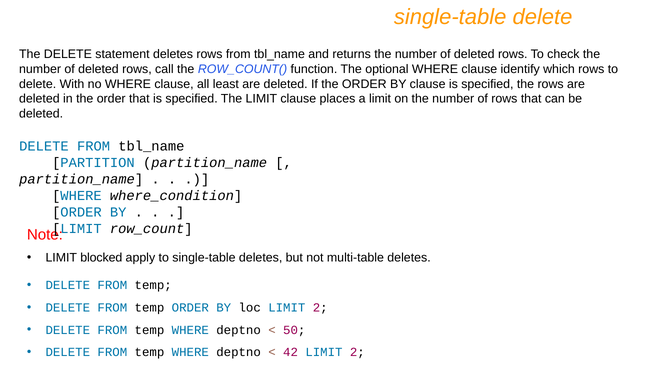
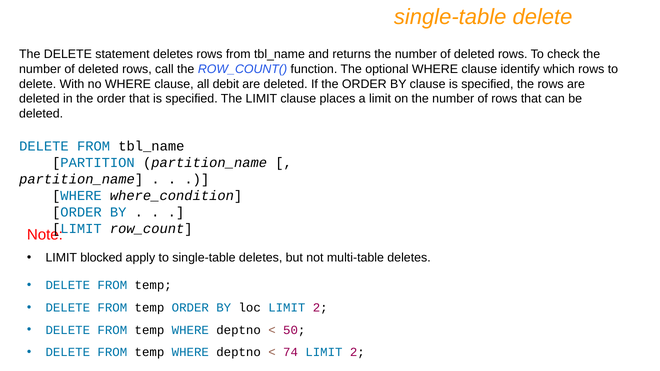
least: least -> debit
42: 42 -> 74
